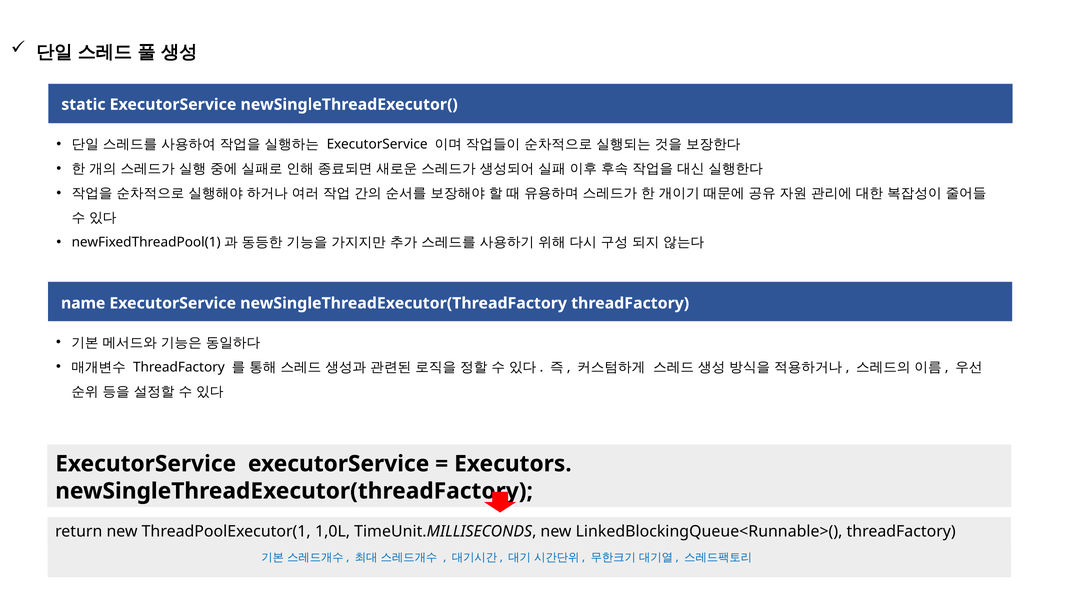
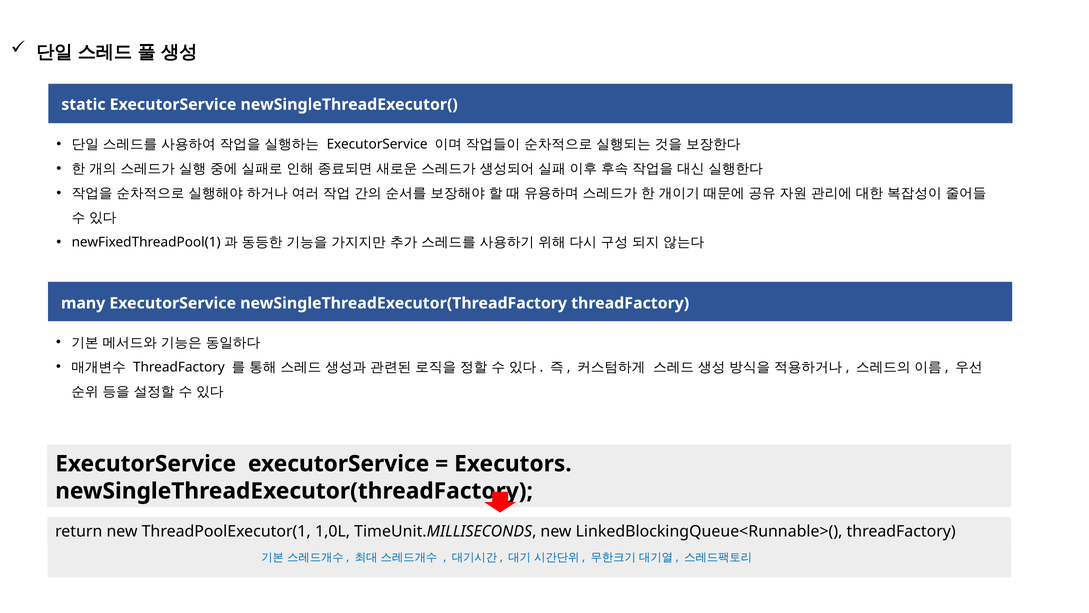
name: name -> many
